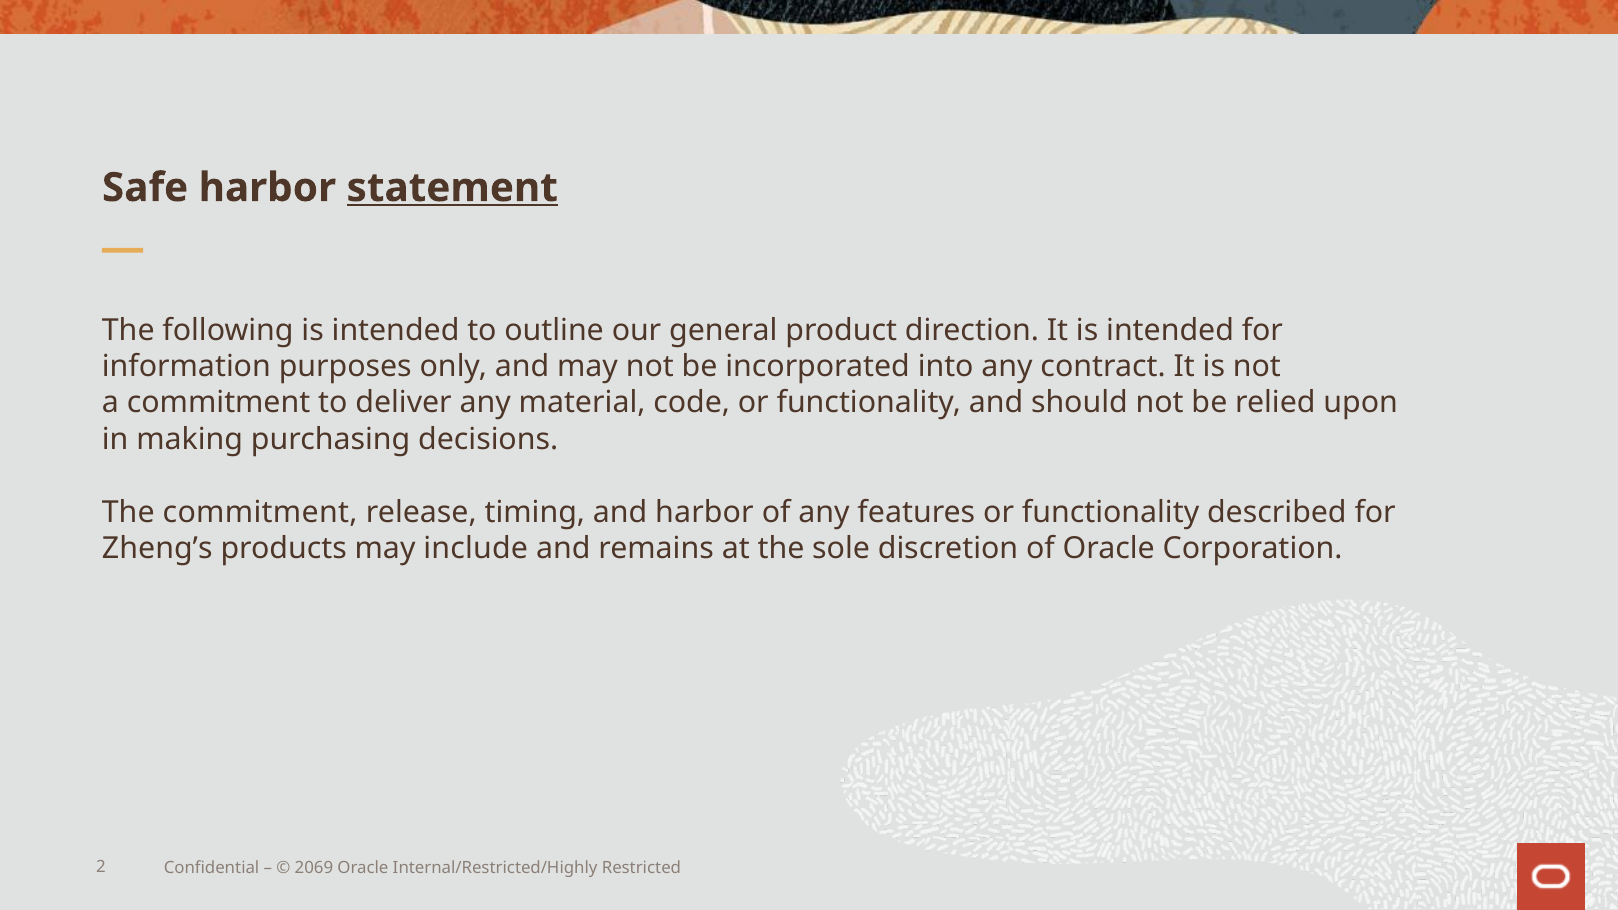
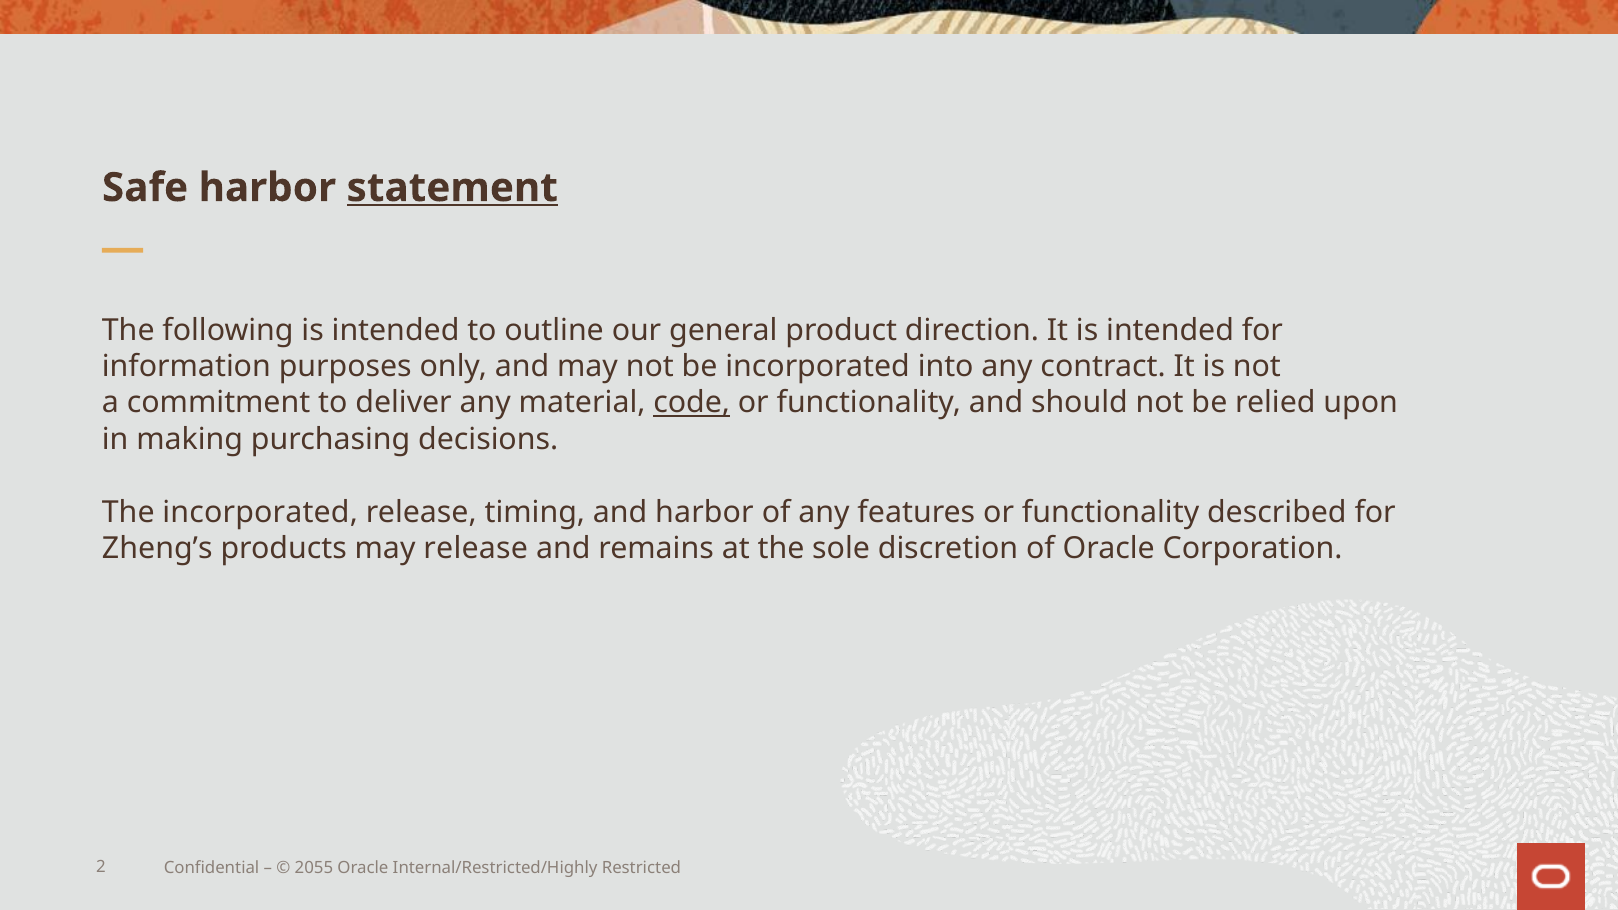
code underline: none -> present
The commitment: commitment -> incorporated
may include: include -> release
2069: 2069 -> 2055
